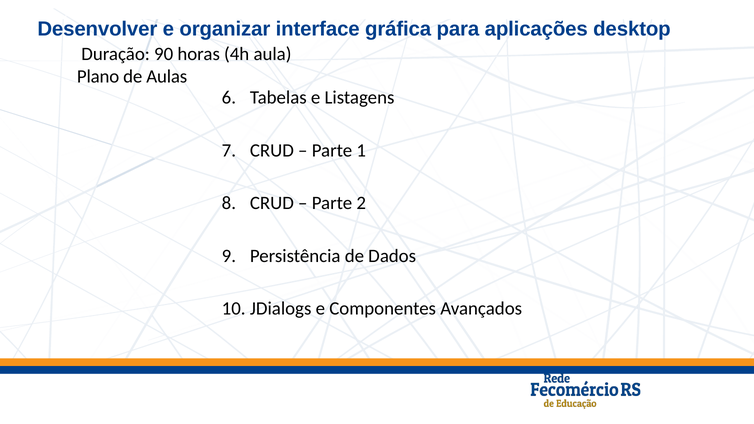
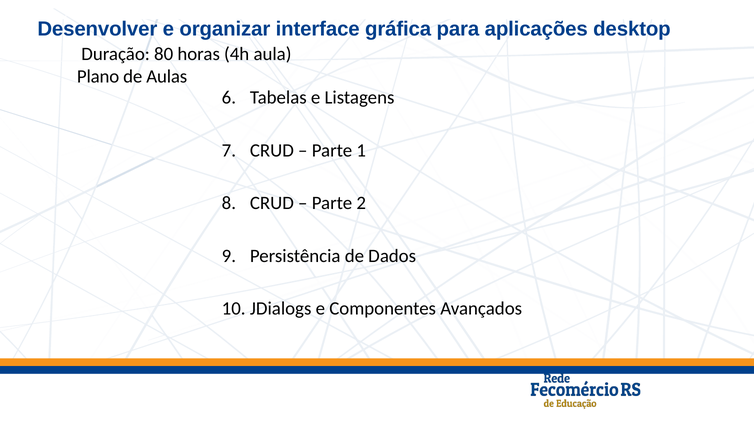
90: 90 -> 80
